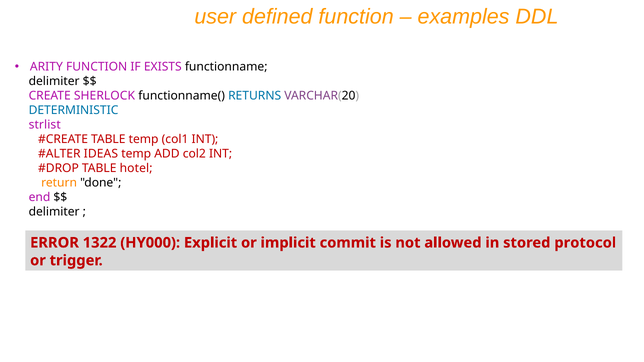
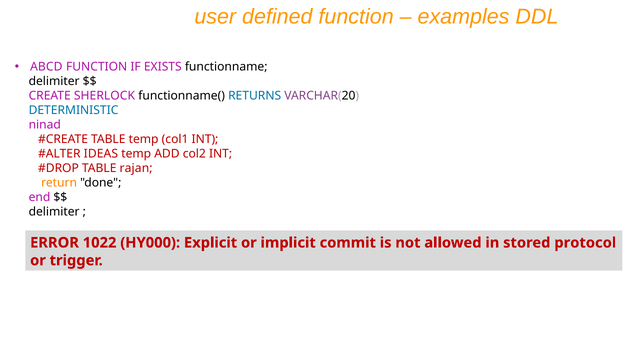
ARITY: ARITY -> ABCD
strlist: strlist -> ninad
hotel: hotel -> rajan
1322: 1322 -> 1022
